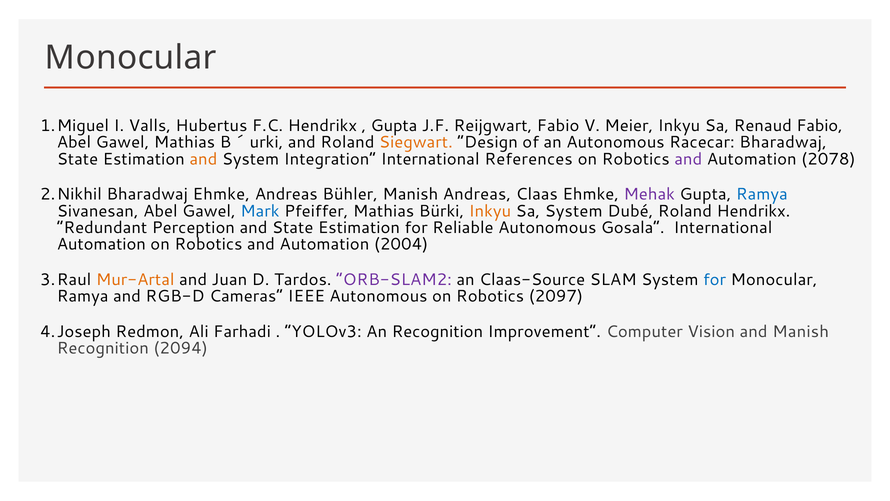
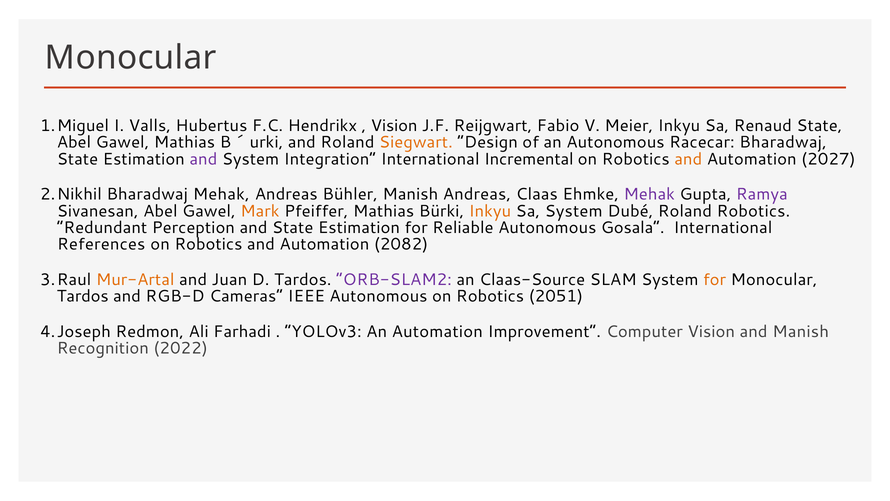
Gupta at (394, 126): Gupta -> Vision
Renaud Fabio: Fabio -> State
and at (203, 159) colour: orange -> purple
References: References -> Incremental
and at (688, 159) colour: purple -> orange
2078: 2078 -> 2027
Bharadwaj Ehmke: Ehmke -> Mehak
Ramya at (762, 194) colour: blue -> purple
Mark colour: blue -> orange
Roland Hendrikx: Hendrikx -> Robotics
Automation at (101, 244): Automation -> References
2004: 2004 -> 2082
for at (715, 279) colour: blue -> orange
Ramya at (83, 296): Ramya -> Tardos
2097: 2097 -> 2051
An Recognition: Recognition -> Automation
2094: 2094 -> 2022
